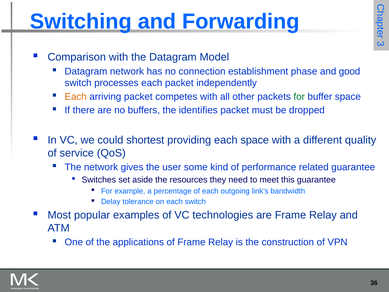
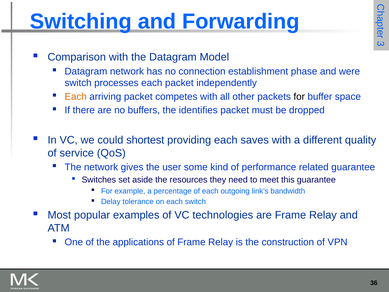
good: good -> were
for at (299, 97) colour: green -> black
each space: space -> saves
